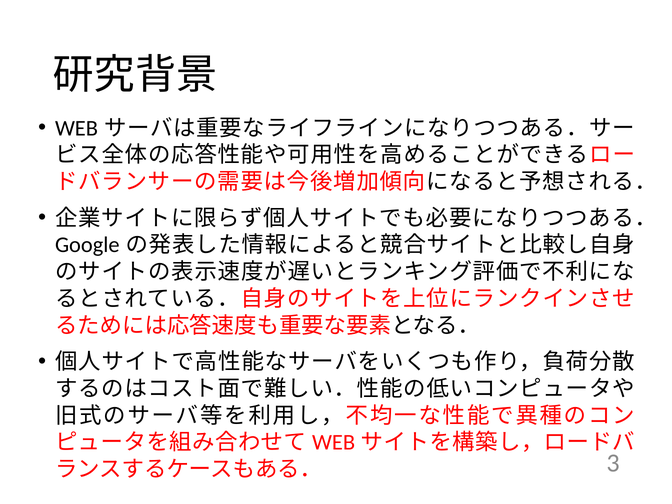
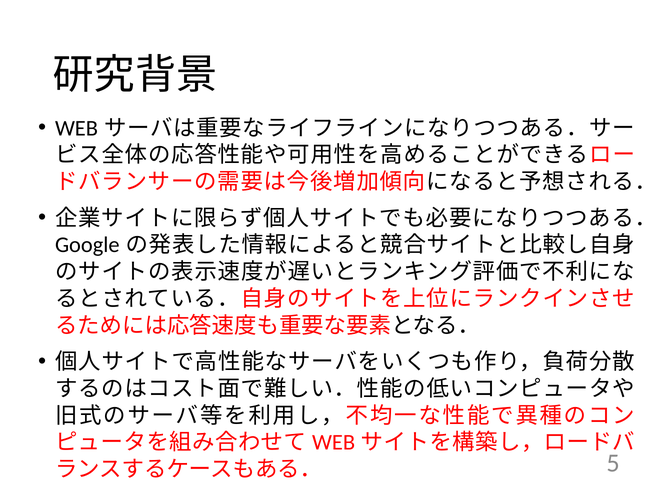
3: 3 -> 5
